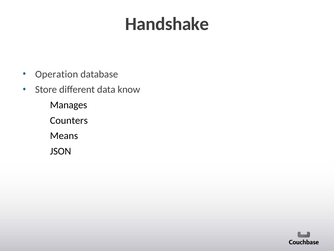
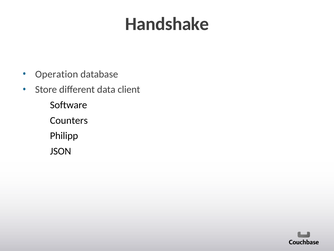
know: know -> client
Manages: Manages -> Software
Means: Means -> Philipp
